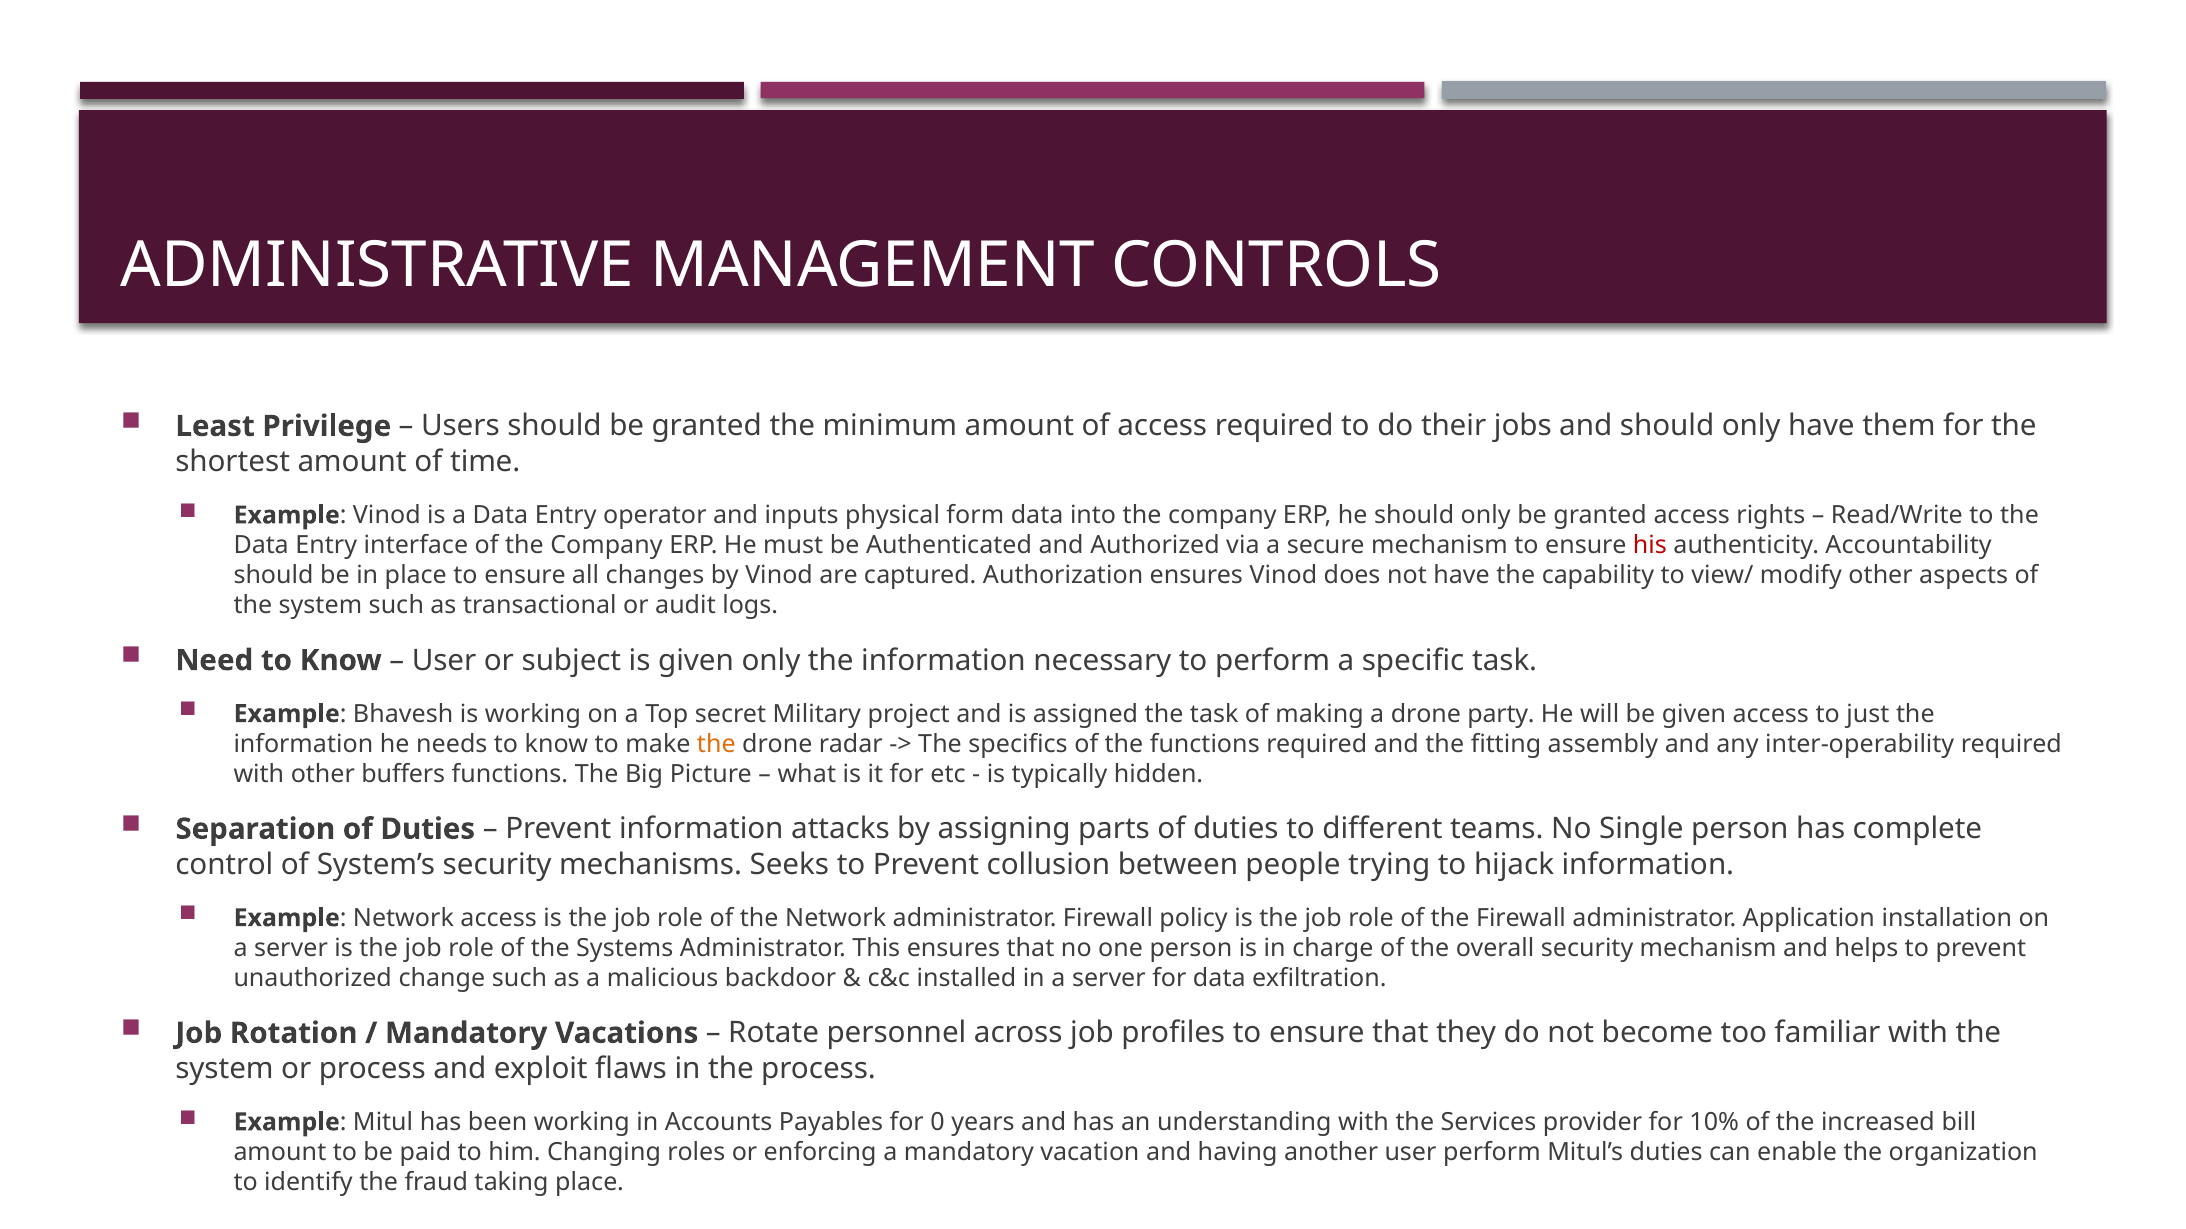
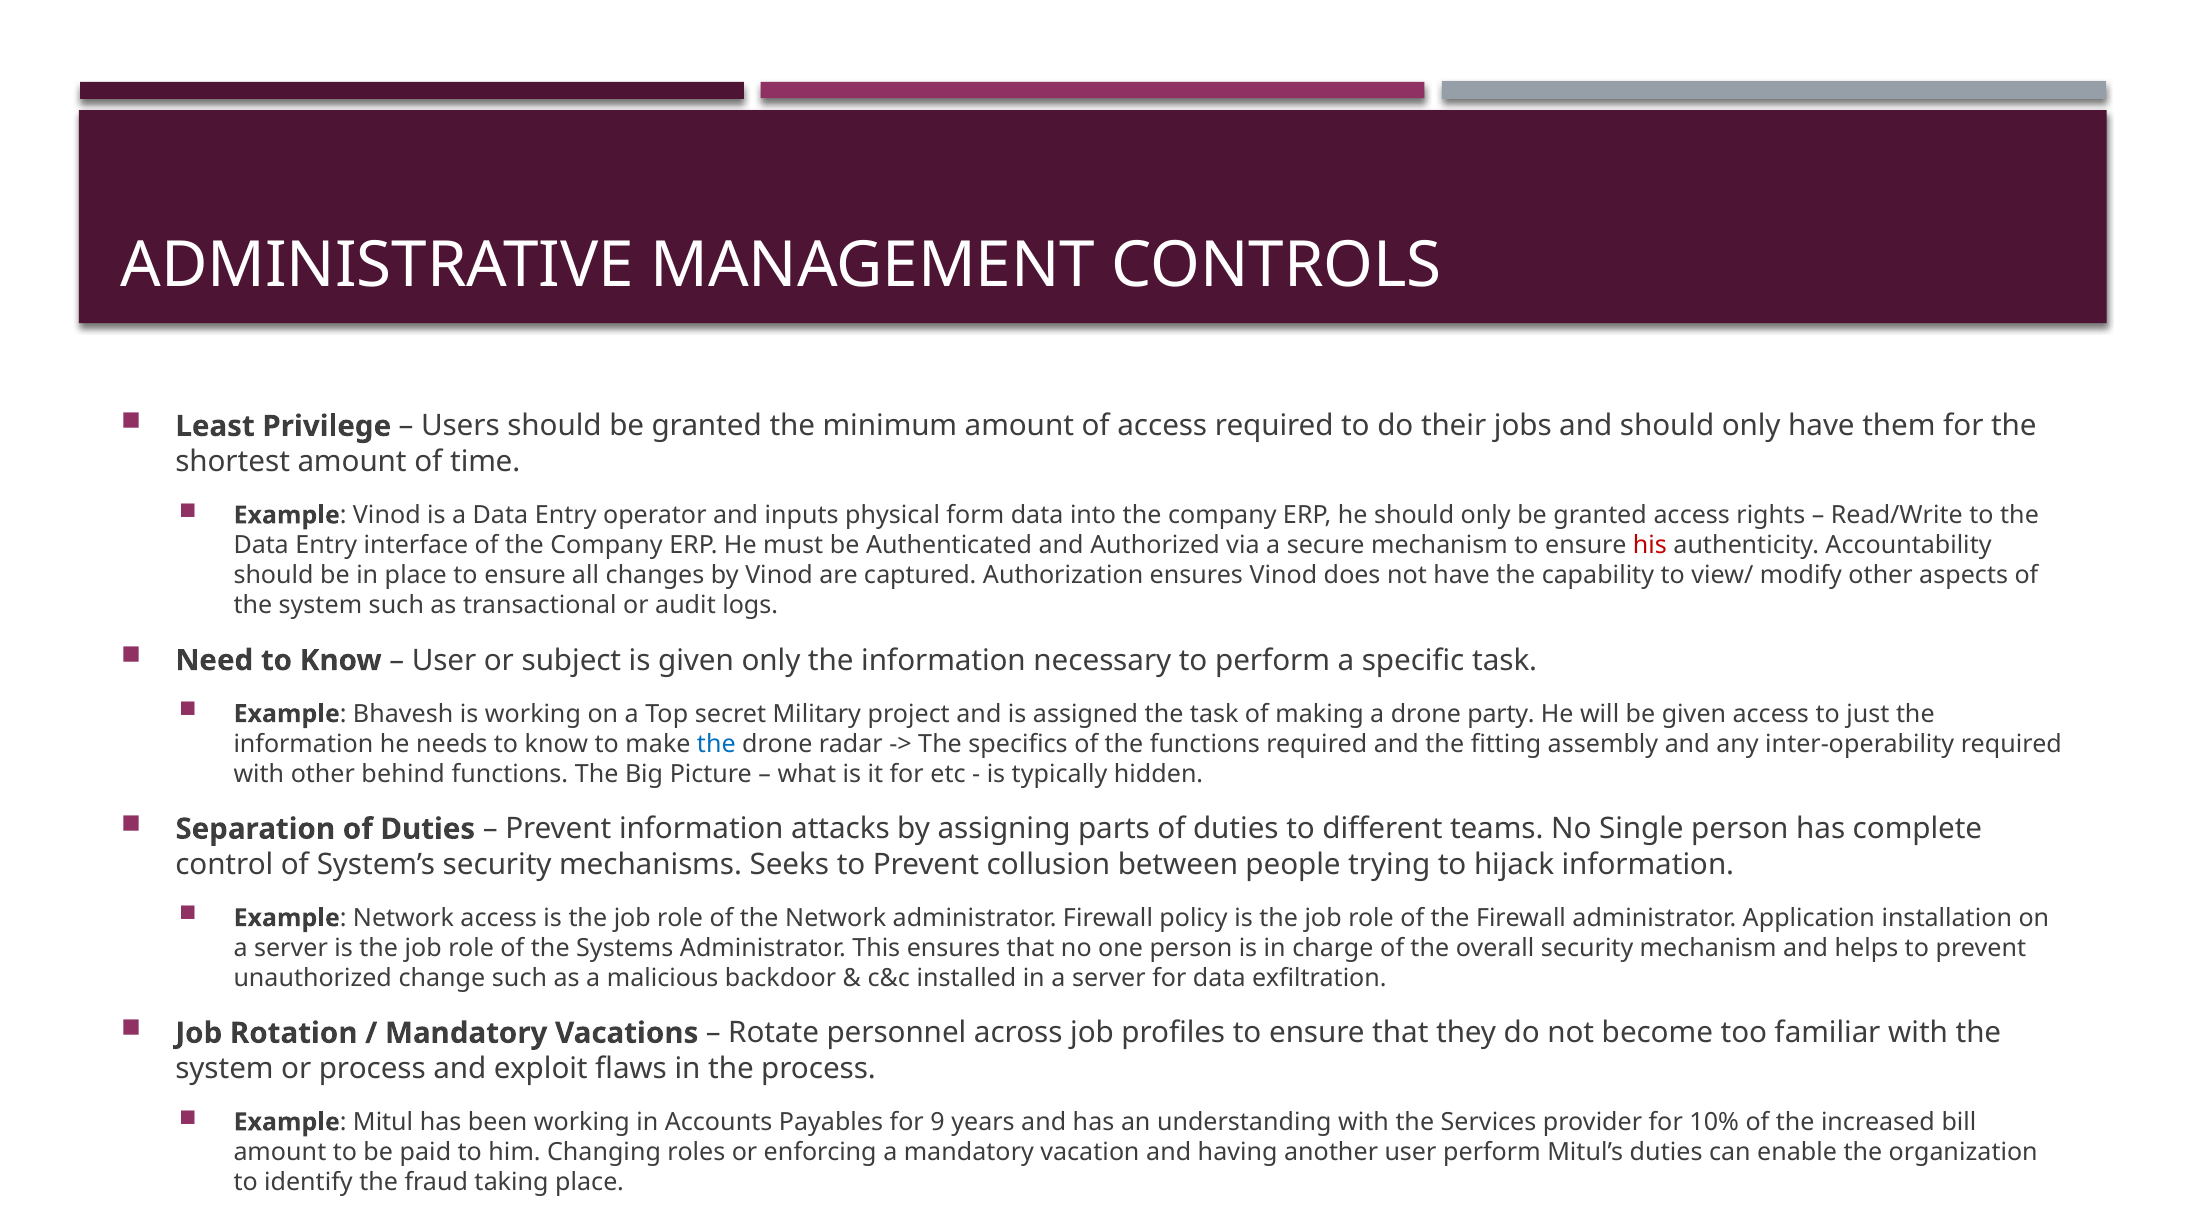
the at (716, 744) colour: orange -> blue
buffers: buffers -> behind
0: 0 -> 9
